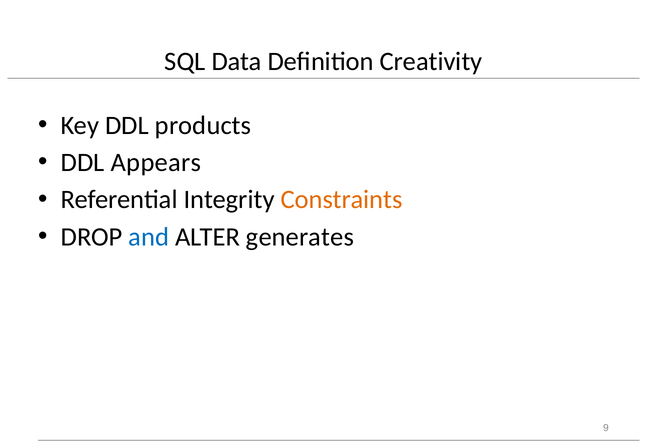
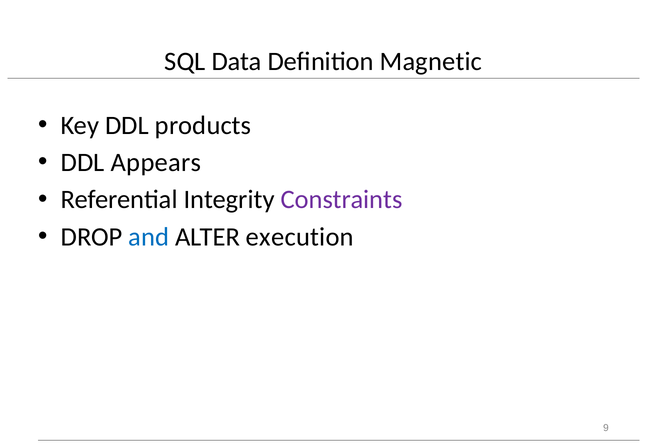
Creativity: Creativity -> Magnetic
Constraints colour: orange -> purple
generates: generates -> execution
